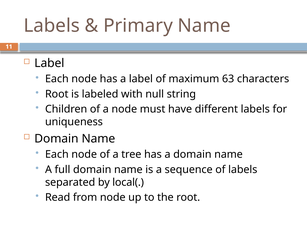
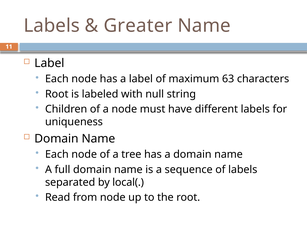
Primary: Primary -> Greater
